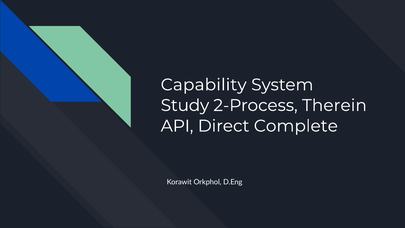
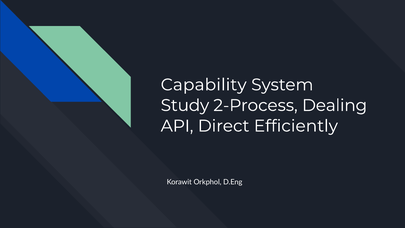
Therein: Therein -> Dealing
Complete: Complete -> Efficiently
